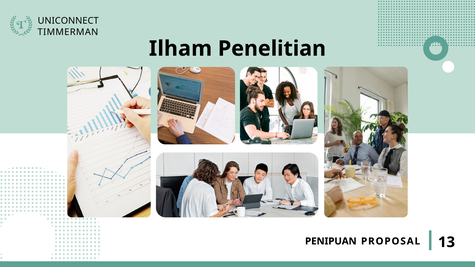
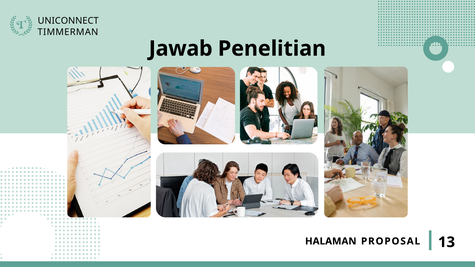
Ilham: Ilham -> Jawab
PENIPUAN: PENIPUAN -> HALAMAN
